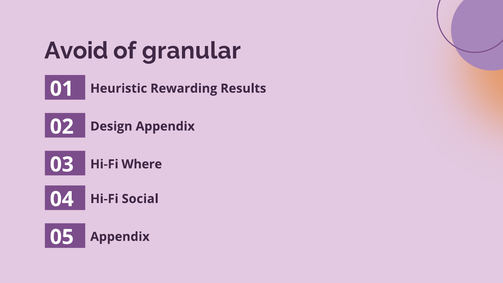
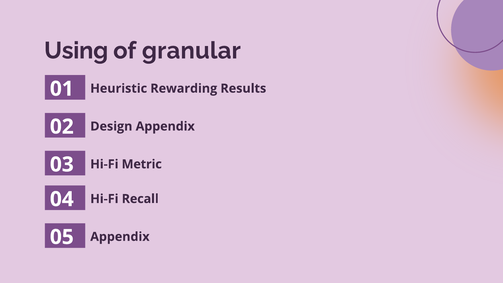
Avoid: Avoid -> Using
Where: Where -> Metric
Social: Social -> Recall
